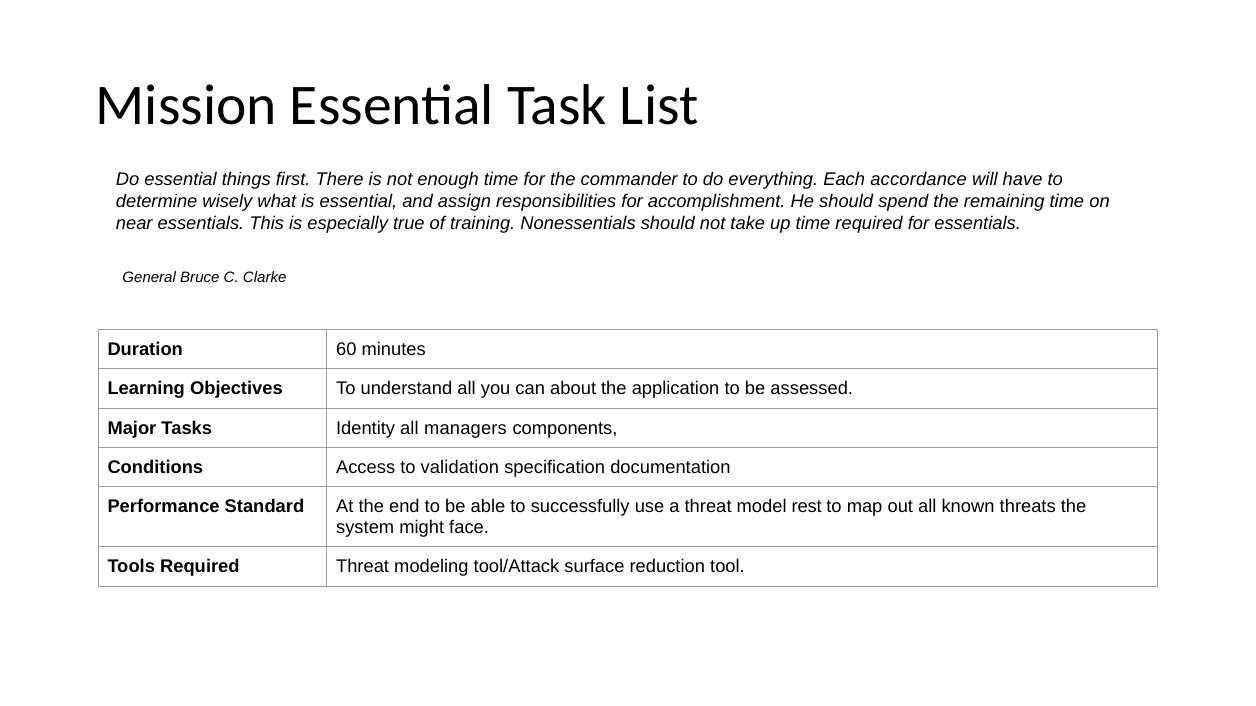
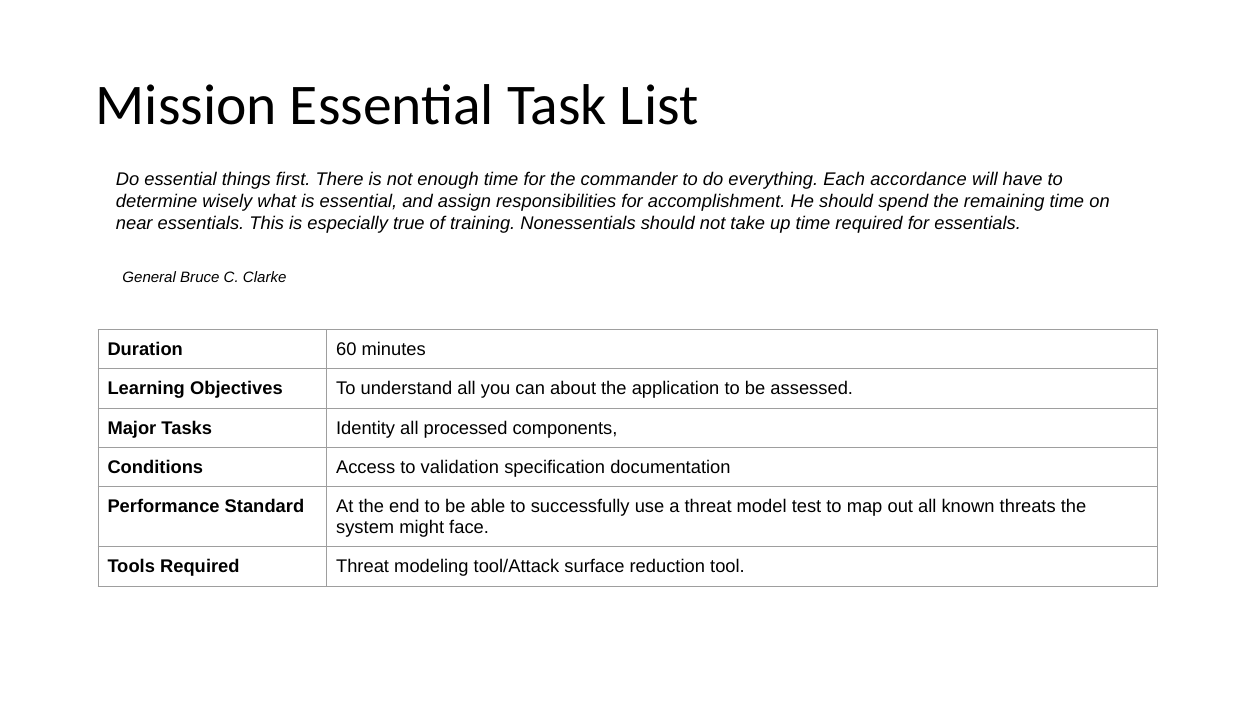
managers: managers -> processed
rest: rest -> test
